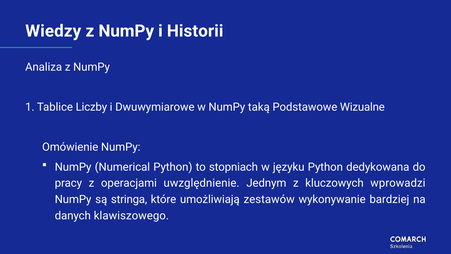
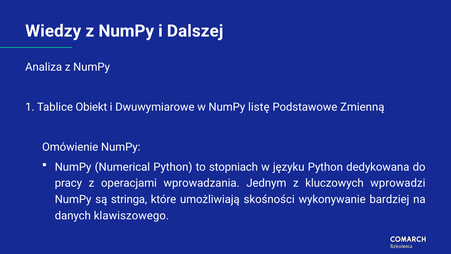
Historii: Historii -> Dalszej
Liczby: Liczby -> Obiekt
taką: taką -> listę
Wizualne: Wizualne -> Zmienną
uwzględnienie: uwzględnienie -> wprowadzania
zestawów: zestawów -> skośności
